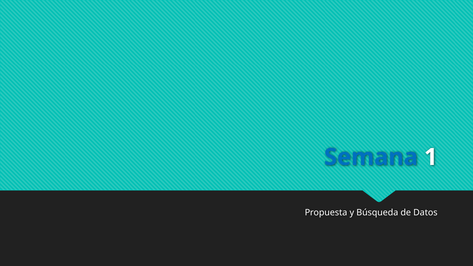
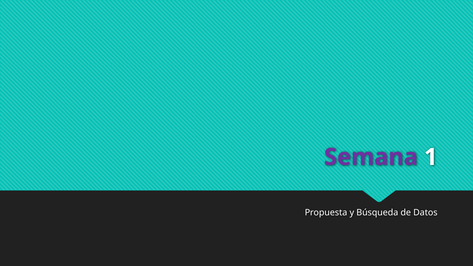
Semana colour: blue -> purple
